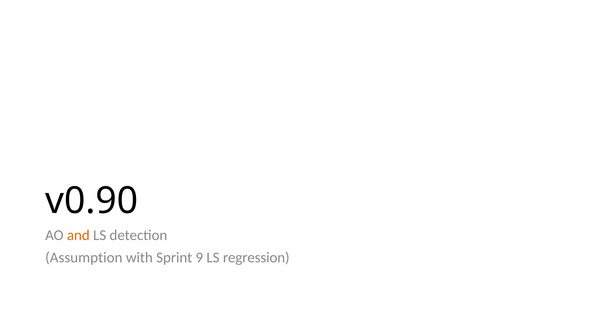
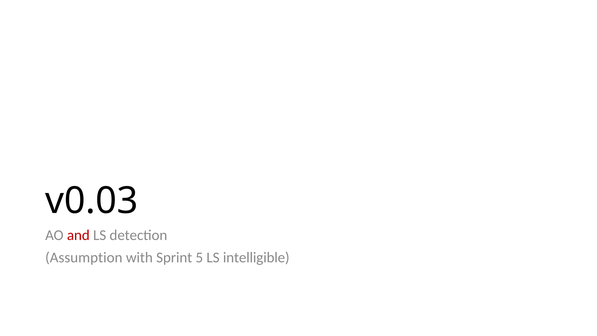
v0.90: v0.90 -> v0.03
and colour: orange -> red
9: 9 -> 5
regression: regression -> intelligible
